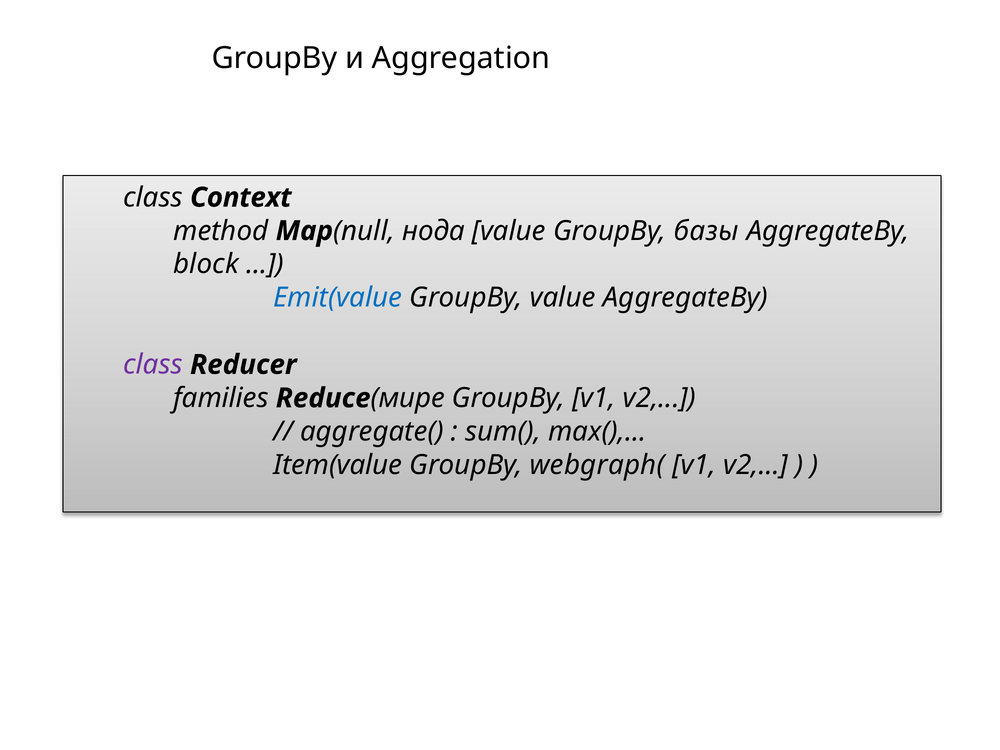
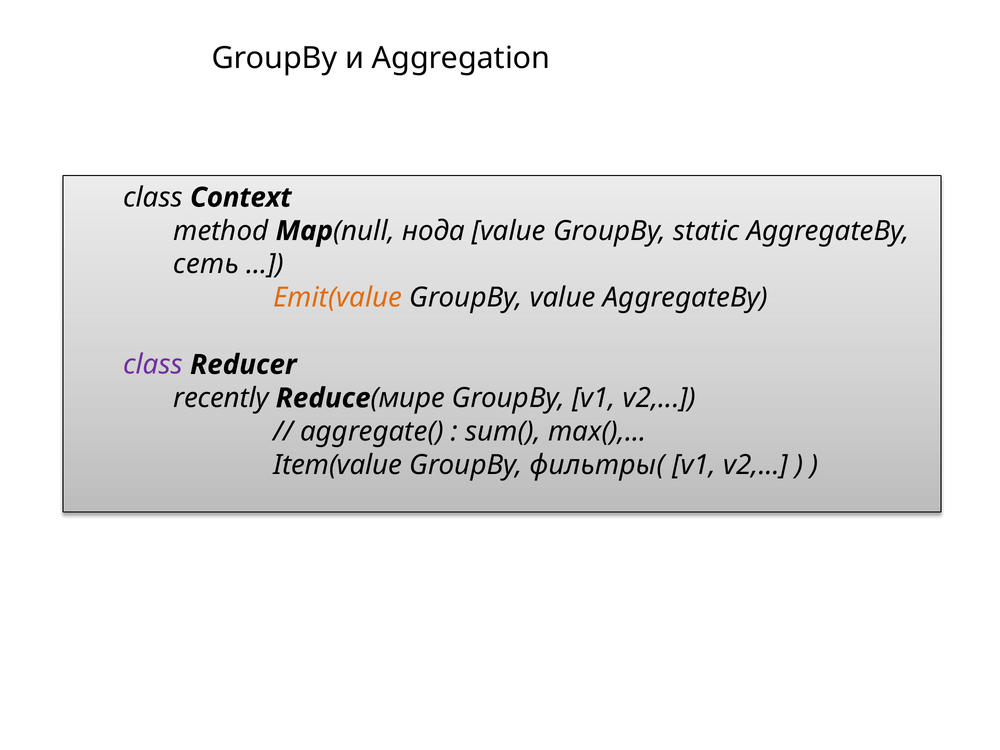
базы: базы -> static
block: block -> сеть
Emit(value colour: blue -> orange
families: families -> recently
webgraph(: webgraph( -> фильтры(
